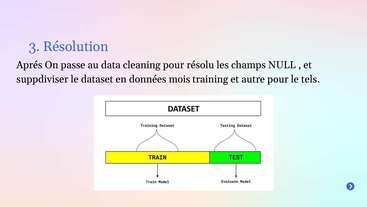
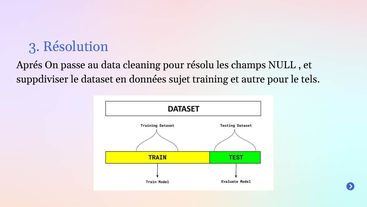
mois: mois -> sujet
